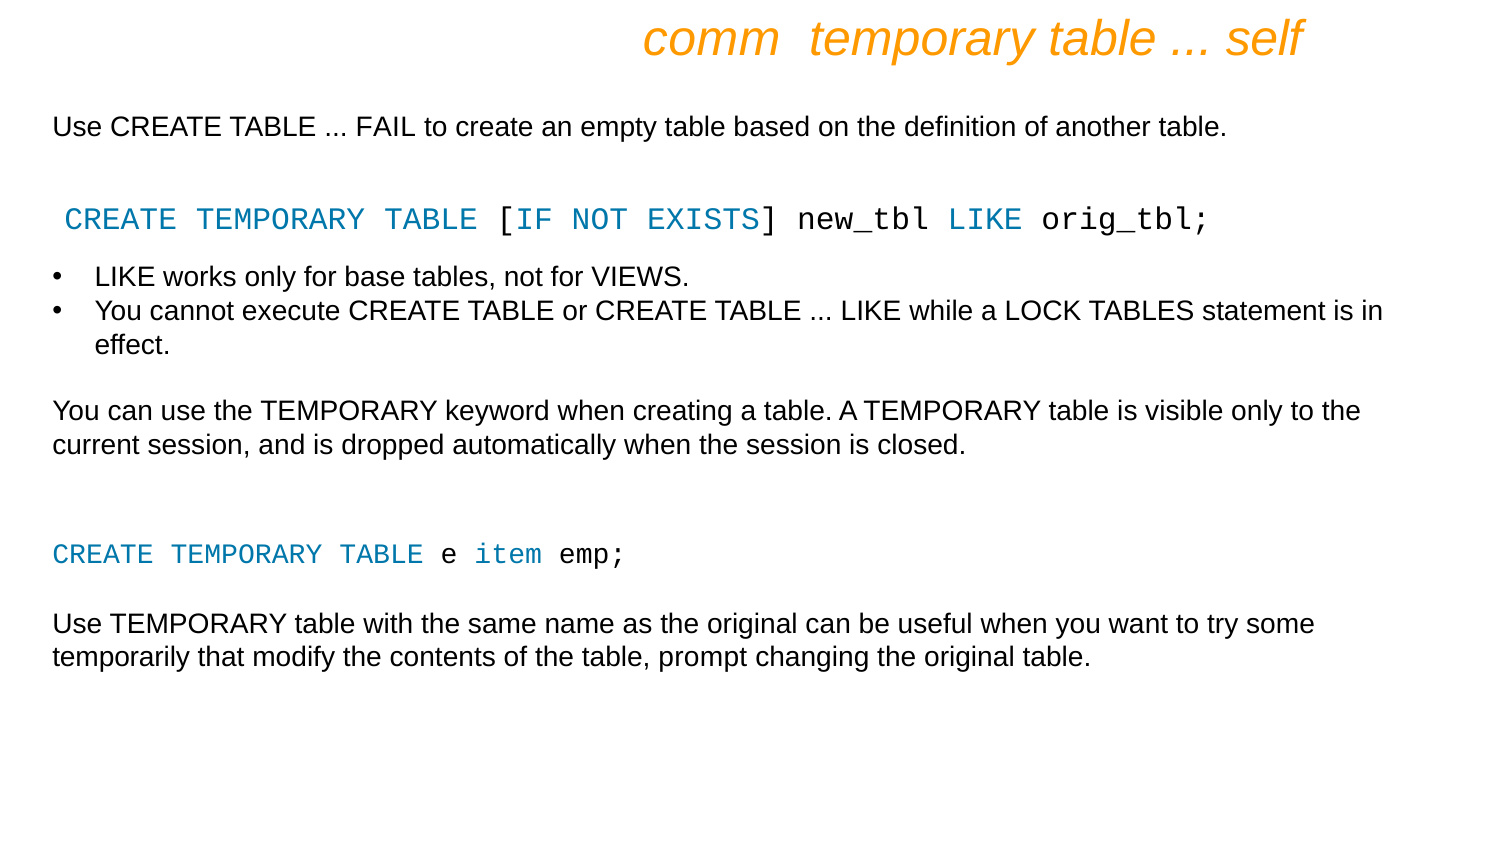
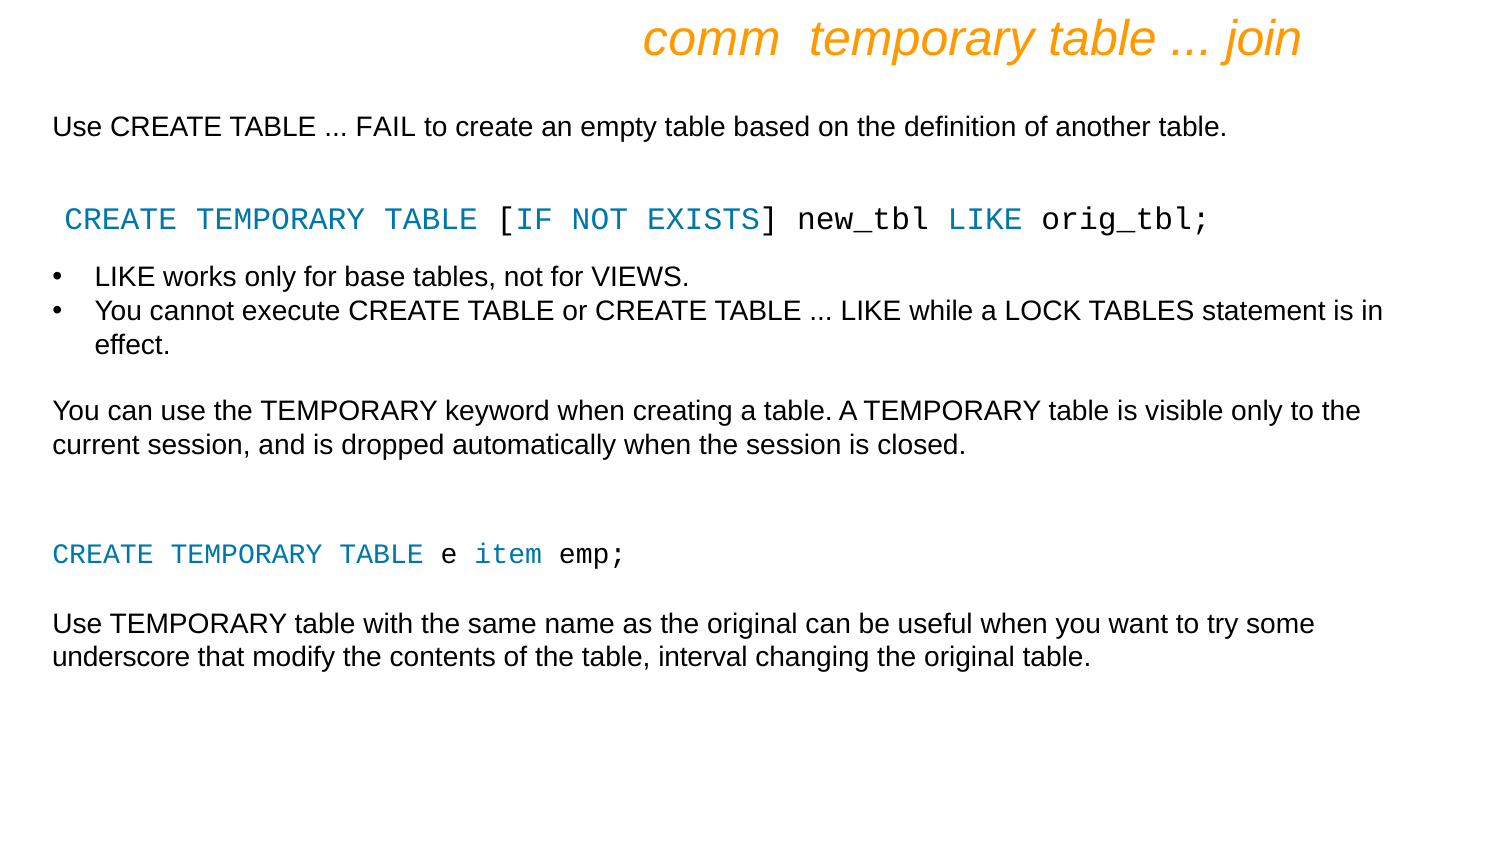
self: self -> join
temporarily: temporarily -> underscore
prompt: prompt -> interval
